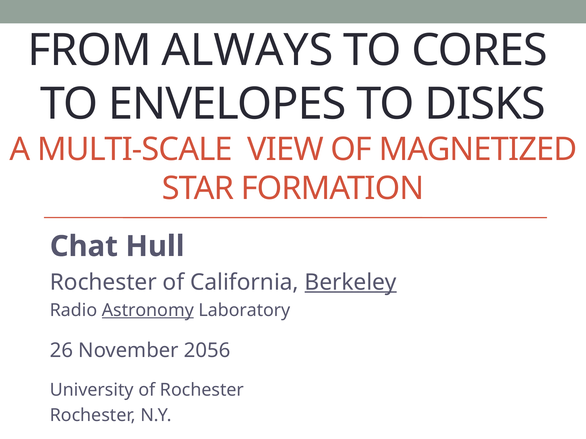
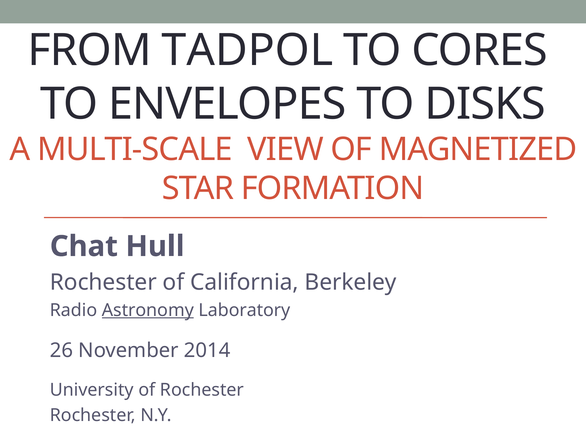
ALWAYS: ALWAYS -> TADPOL
Berkeley underline: present -> none
2056: 2056 -> 2014
